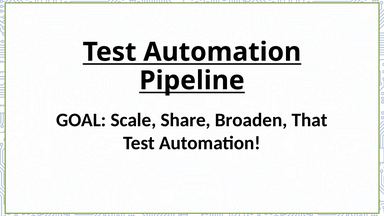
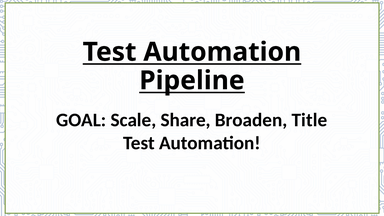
That: That -> Title
